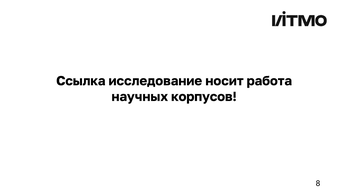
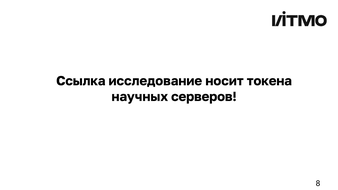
работа: работа -> токена
корпусов: корпусов -> серверов
